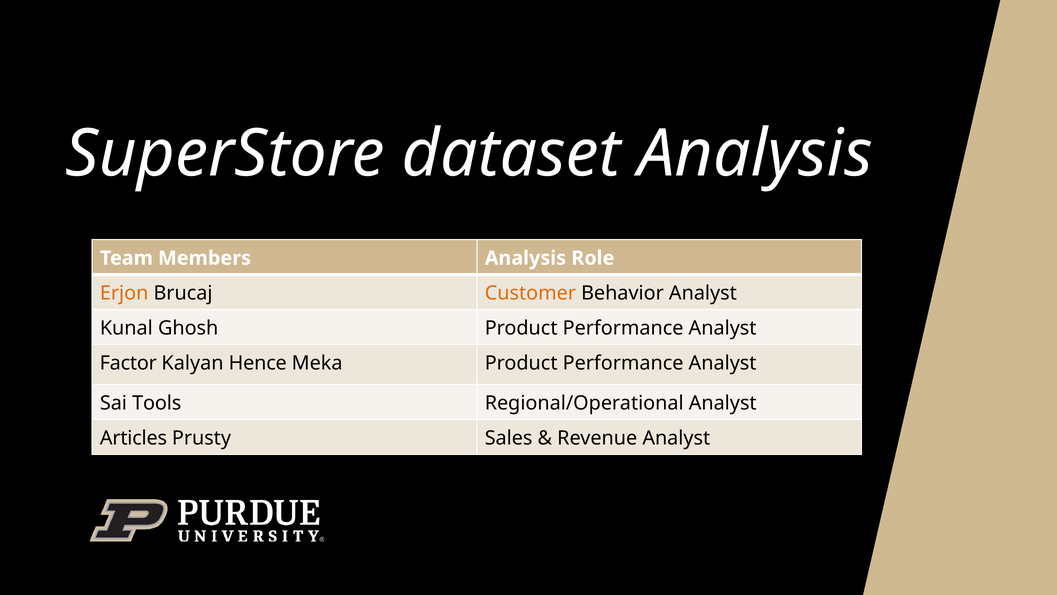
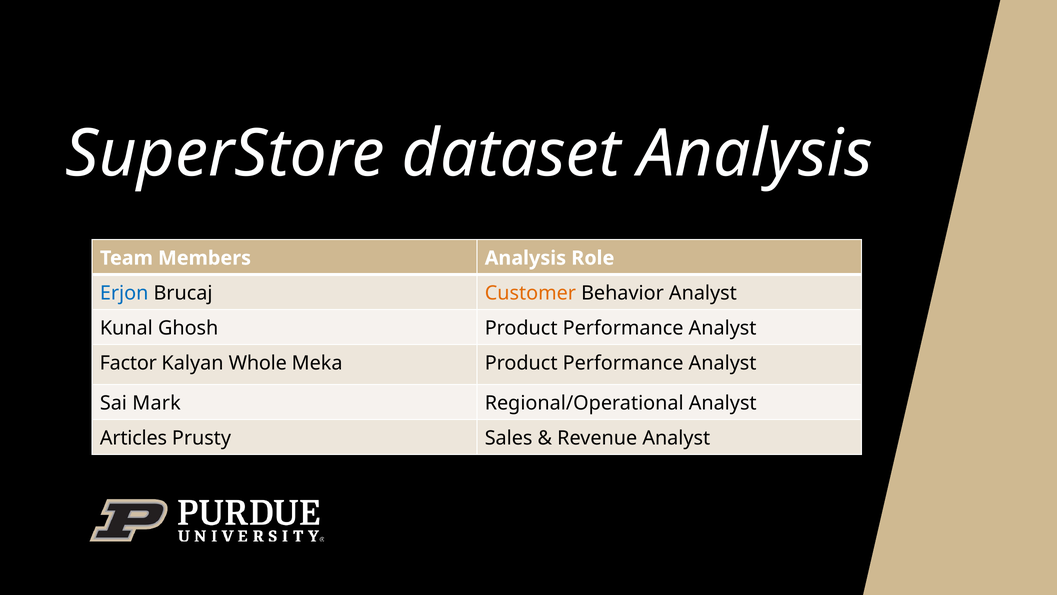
Erjon colour: orange -> blue
Hence: Hence -> Whole
Tools: Tools -> Mark
